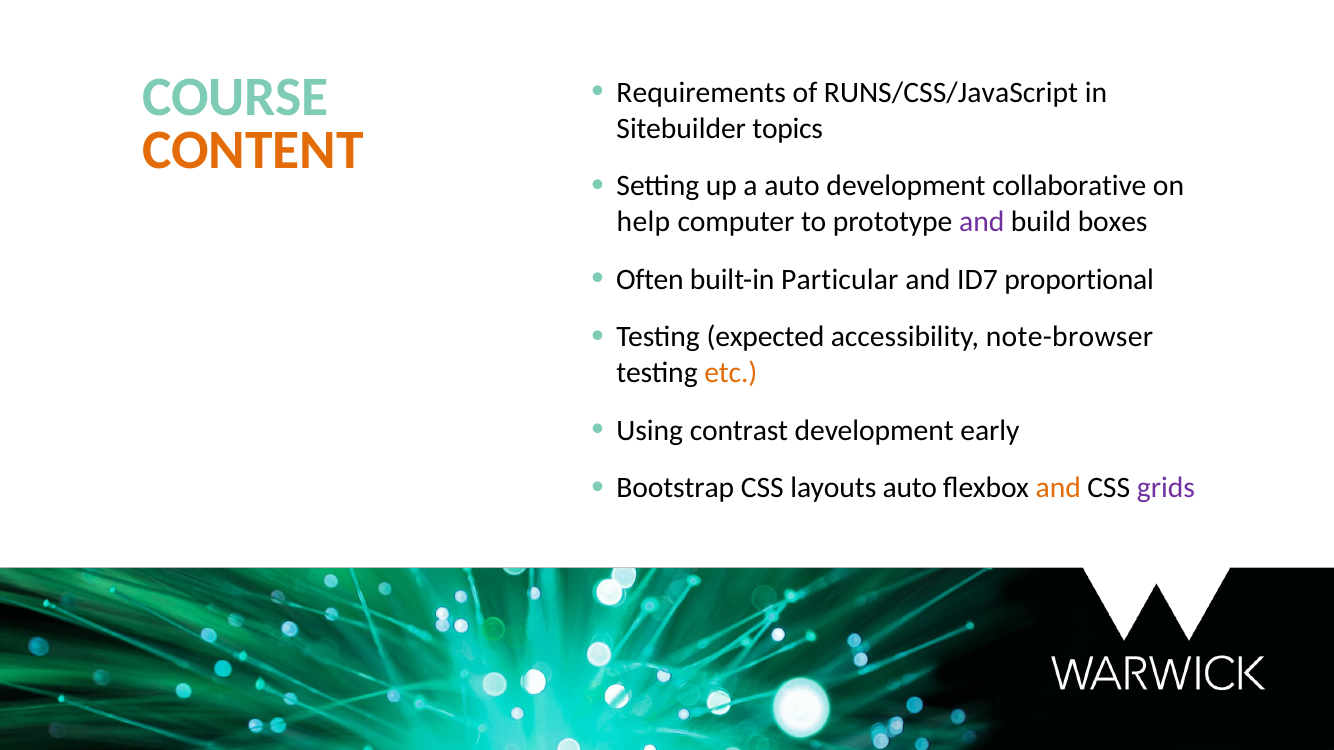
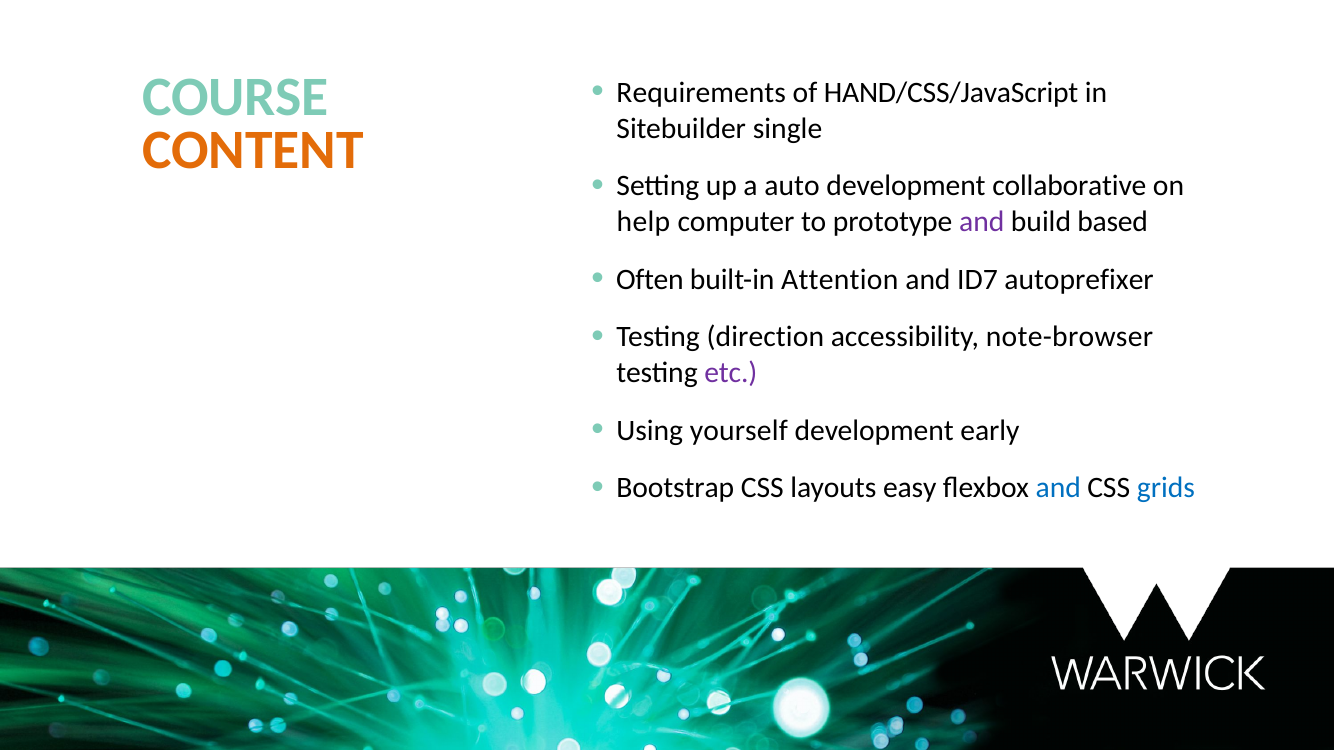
RUNS/CSS/JavaScript: RUNS/CSS/JavaScript -> HAND/CSS/JavaScript
topics: topics -> single
boxes: boxes -> based
Particular: Particular -> Attention
proportional: proportional -> autoprefixer
expected: expected -> direction
etc colour: orange -> purple
contrast: contrast -> yourself
layouts auto: auto -> easy
and at (1058, 488) colour: orange -> blue
grids colour: purple -> blue
